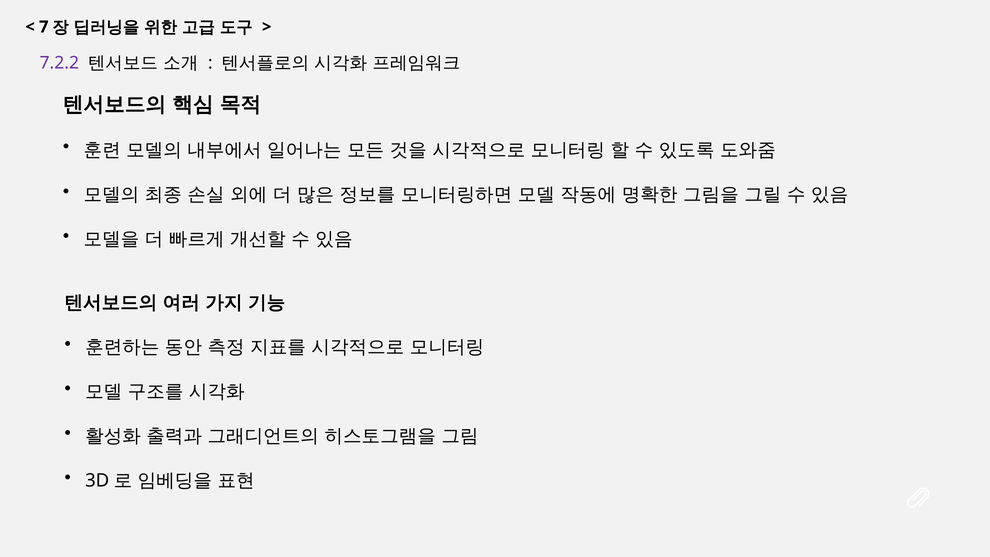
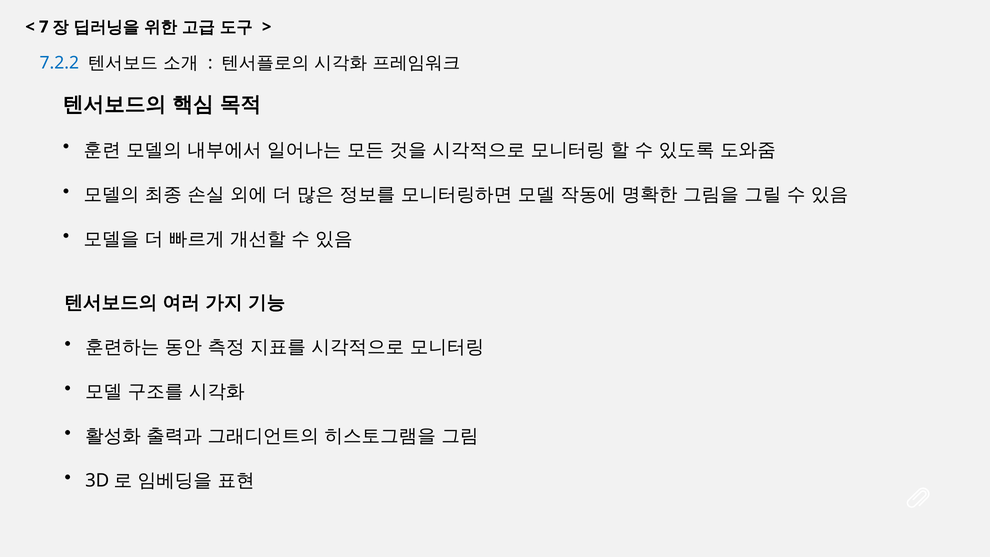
7.2.2 colour: purple -> blue
